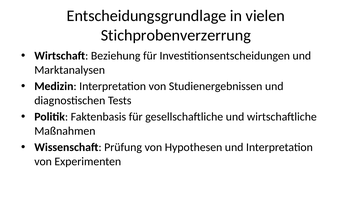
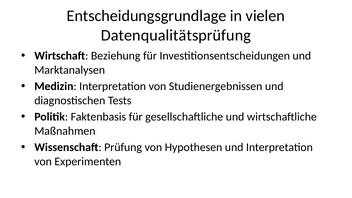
Stichprobenverzerrung: Stichprobenverzerrung -> Datenqualitätsprüfung
